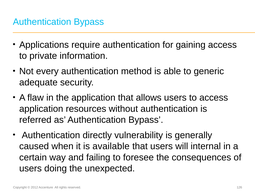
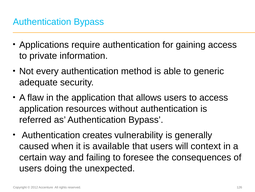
directly: directly -> creates
internal: internal -> context
